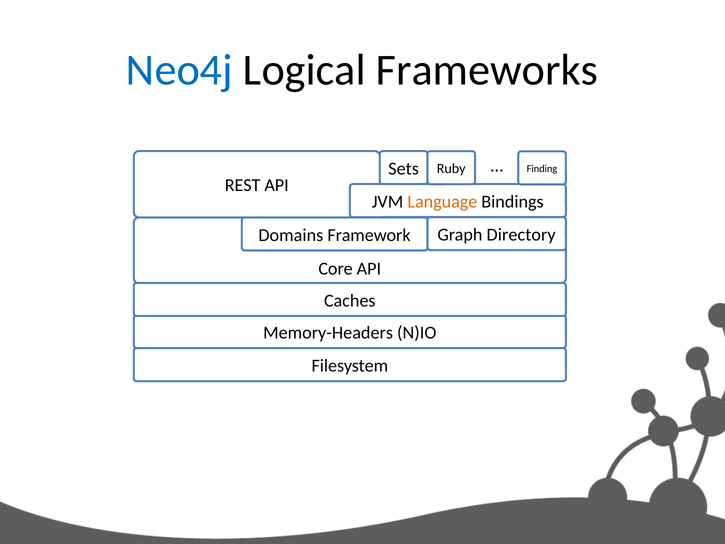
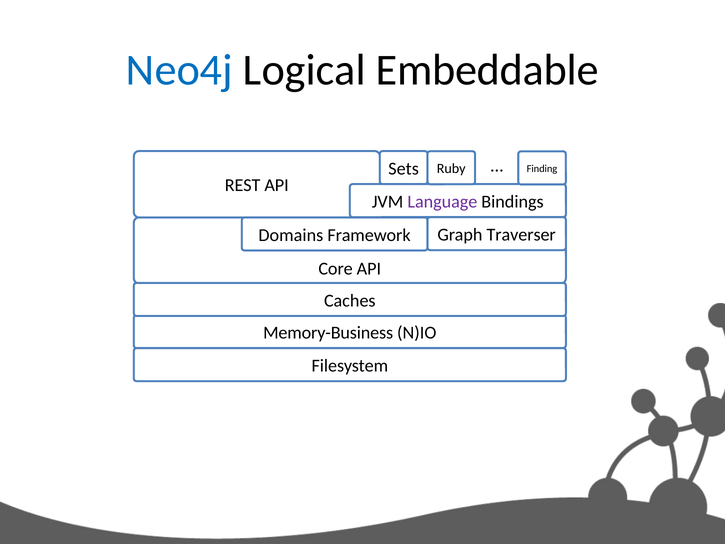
Frameworks: Frameworks -> Embeddable
Language colour: orange -> purple
Directory: Directory -> Traverser
Memory-Headers: Memory-Headers -> Memory-Business
